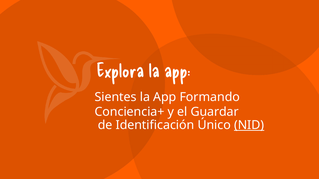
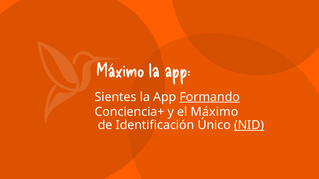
Explora at (120, 71): Explora -> Máximo
Formando underline: none -> present
el Guardar: Guardar -> Máximo
